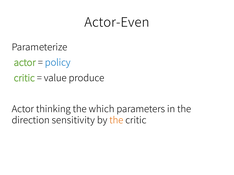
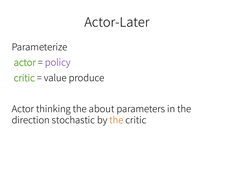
Actor-Even: Actor-Even -> Actor-Later
policy colour: blue -> purple
which: which -> about
sensitivity: sensitivity -> stochastic
